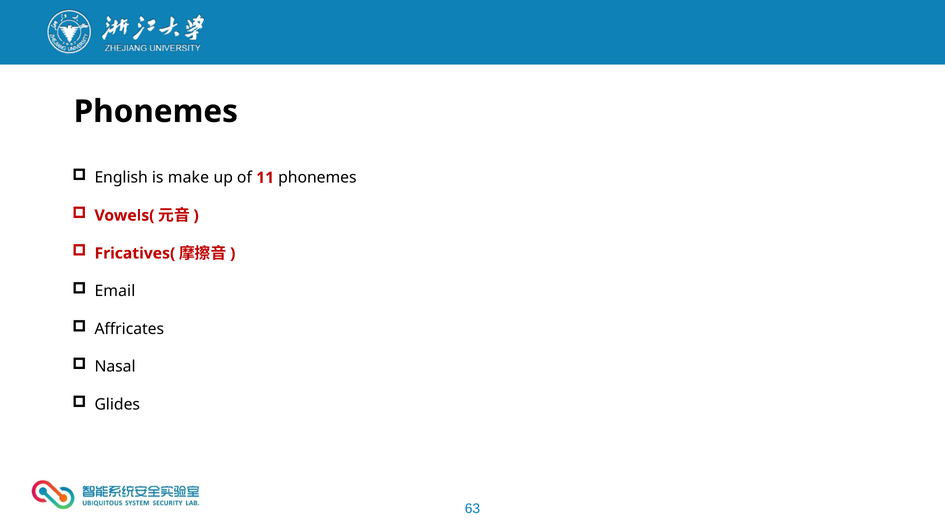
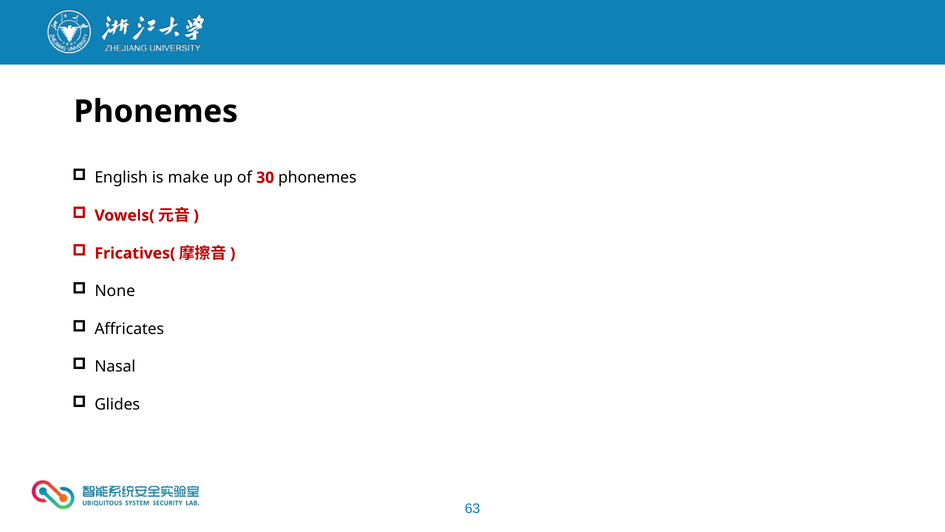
11: 11 -> 30
Email: Email -> None
